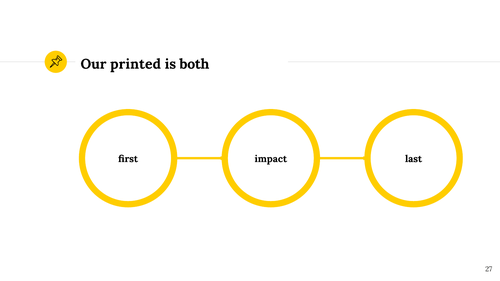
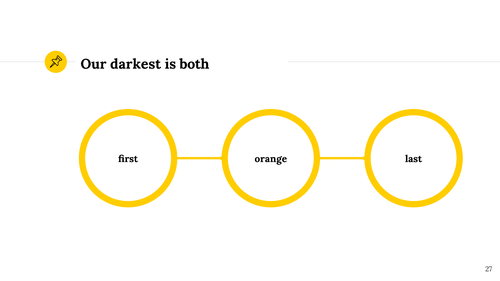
printed: printed -> darkest
impact: impact -> orange
